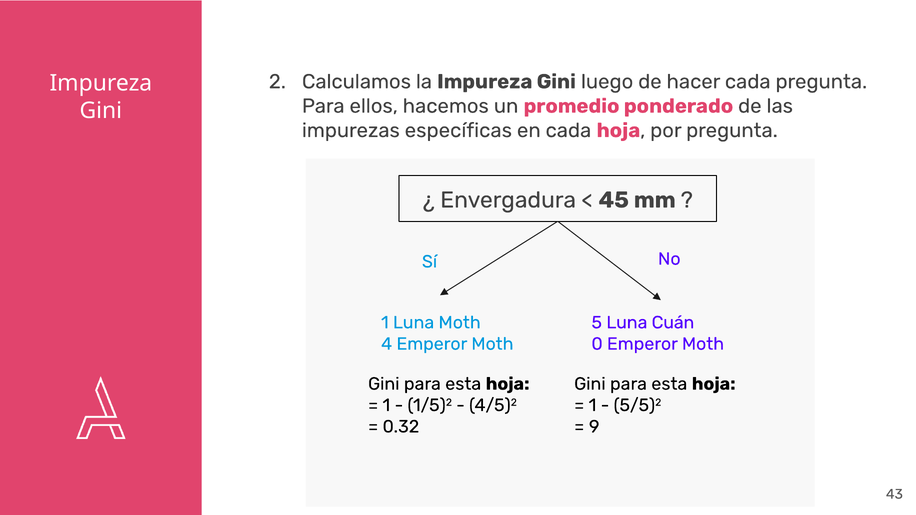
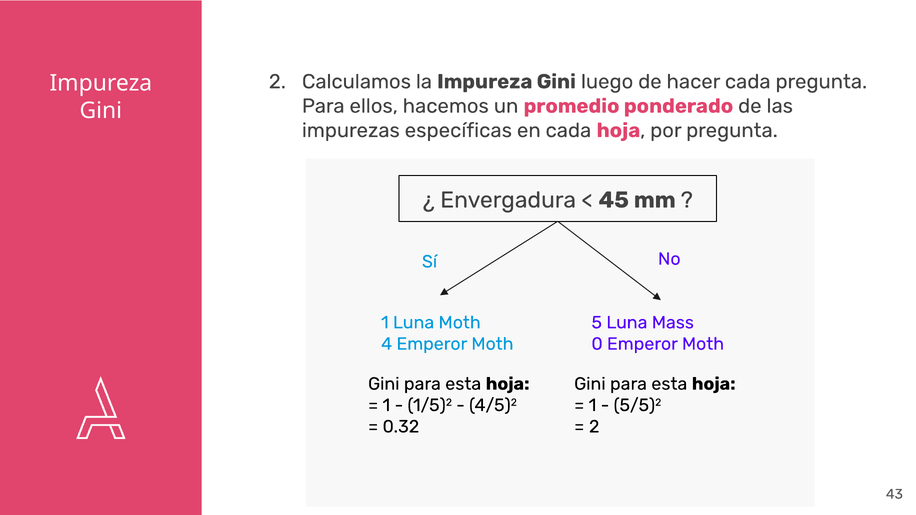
Cuán: Cuán -> Mass
9 at (594, 427): 9 -> 2
